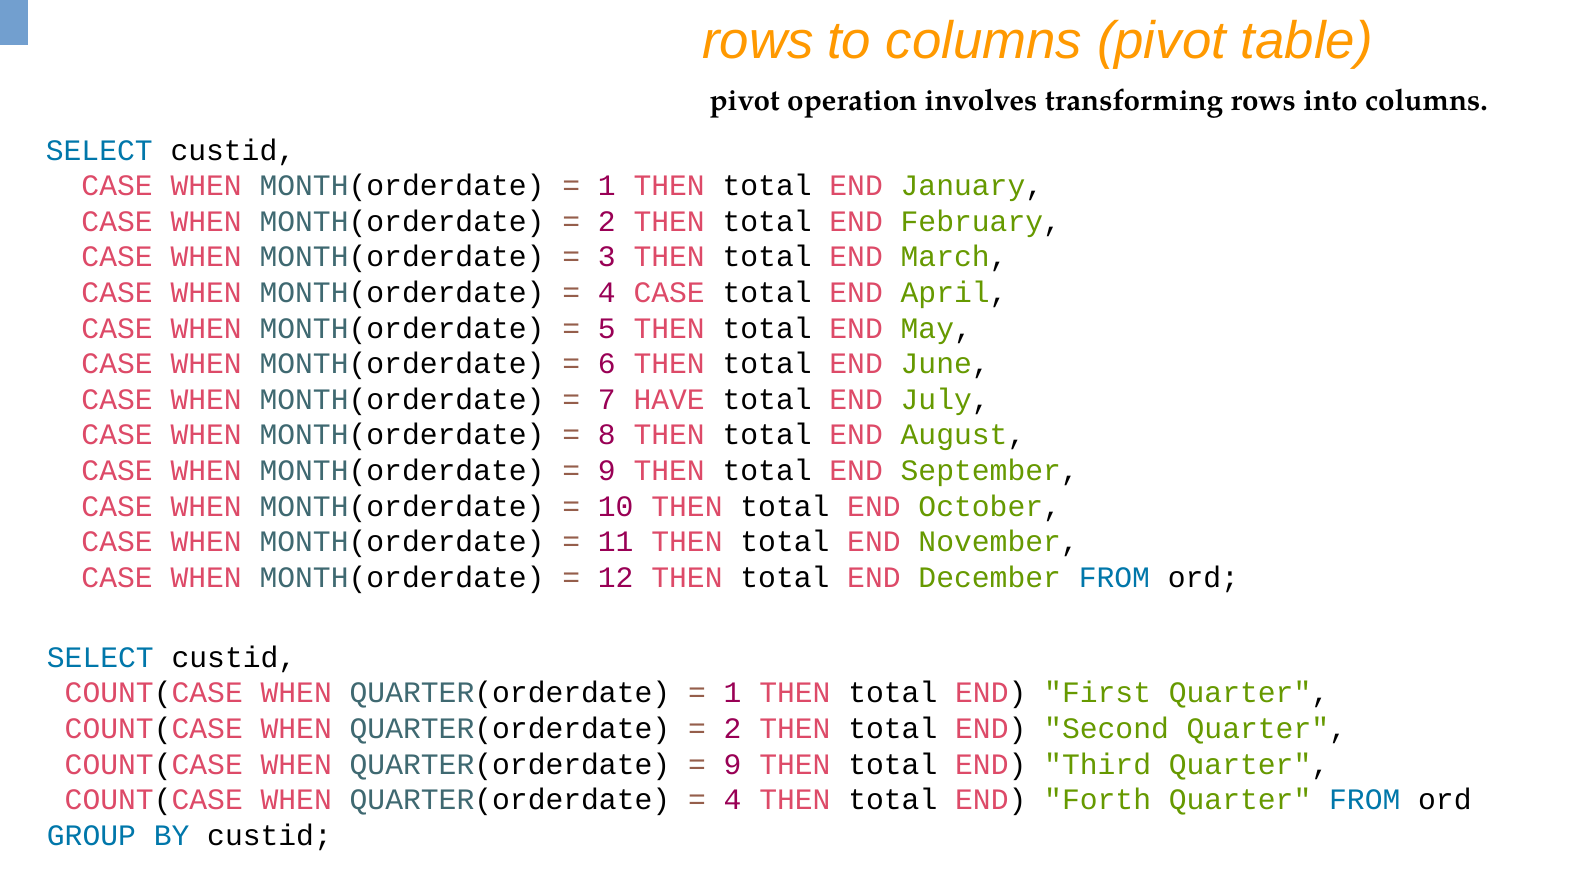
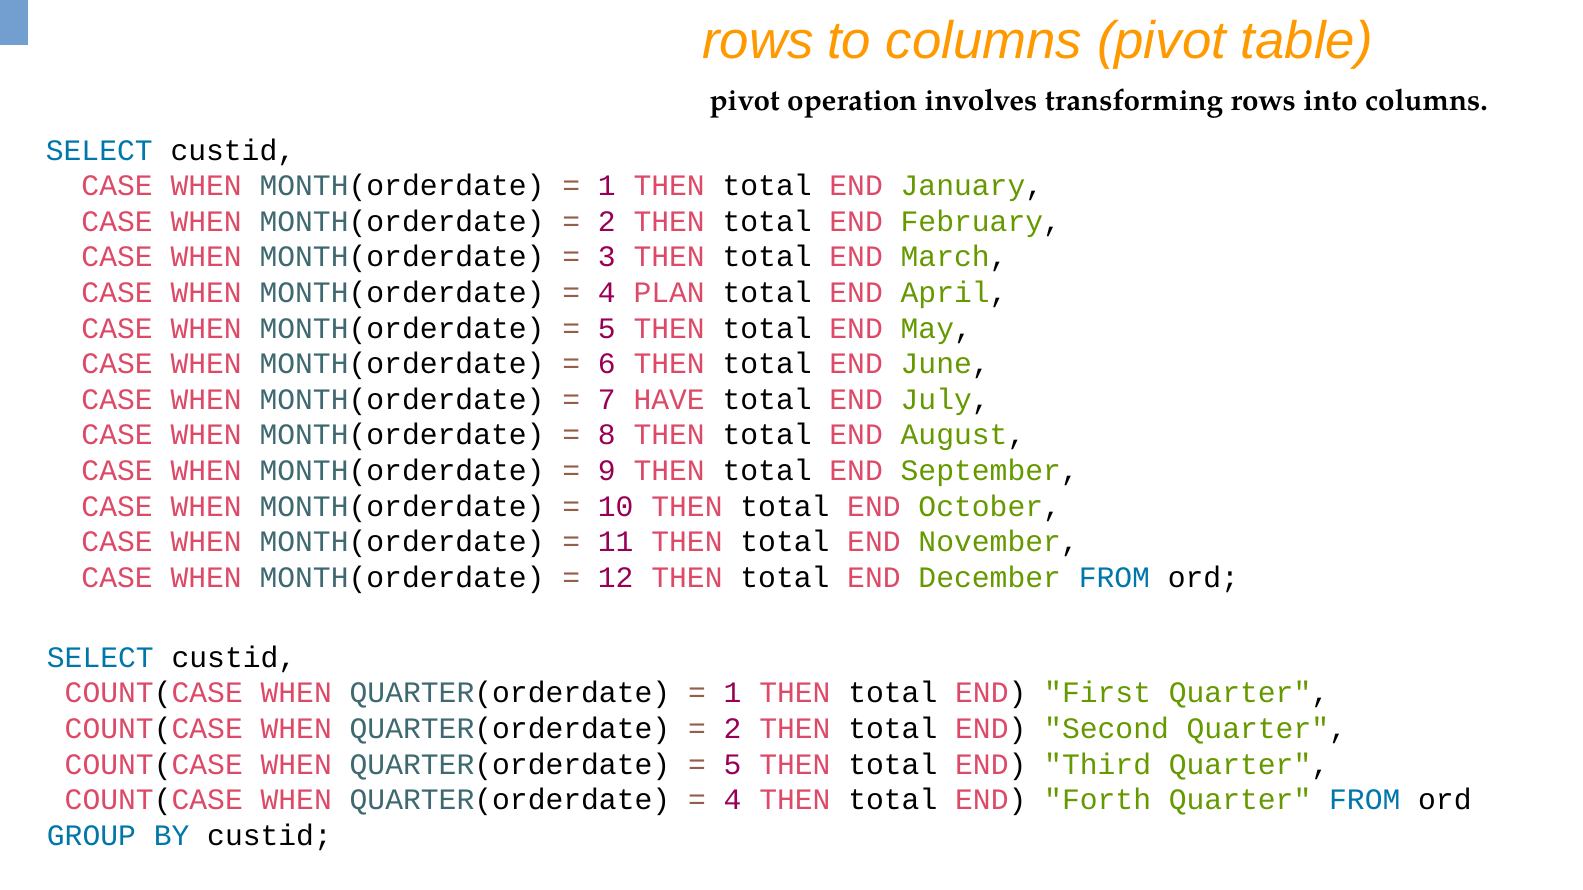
4 CASE: CASE -> PLAN
9 at (733, 765): 9 -> 5
